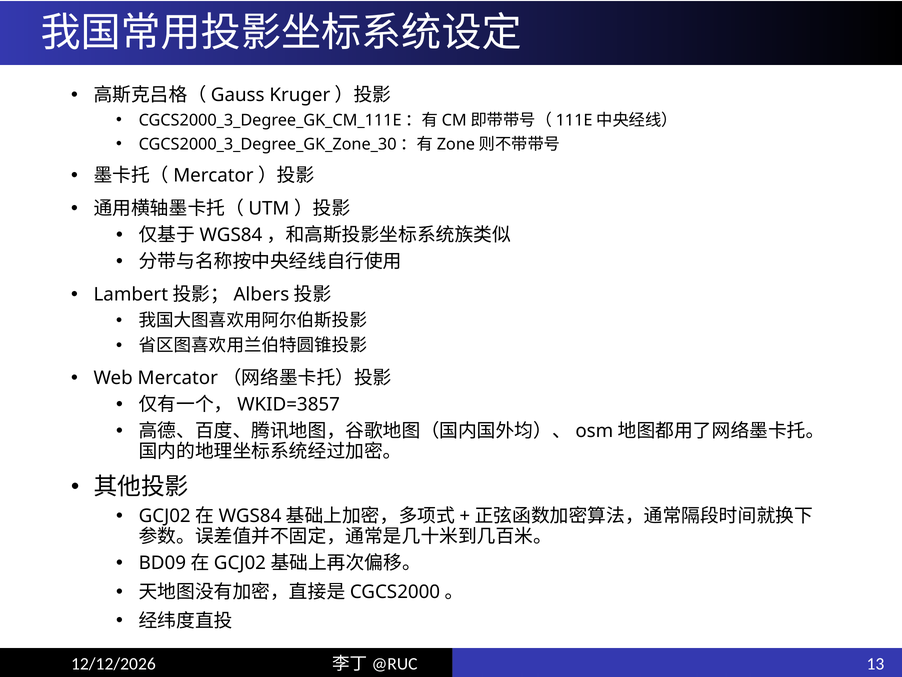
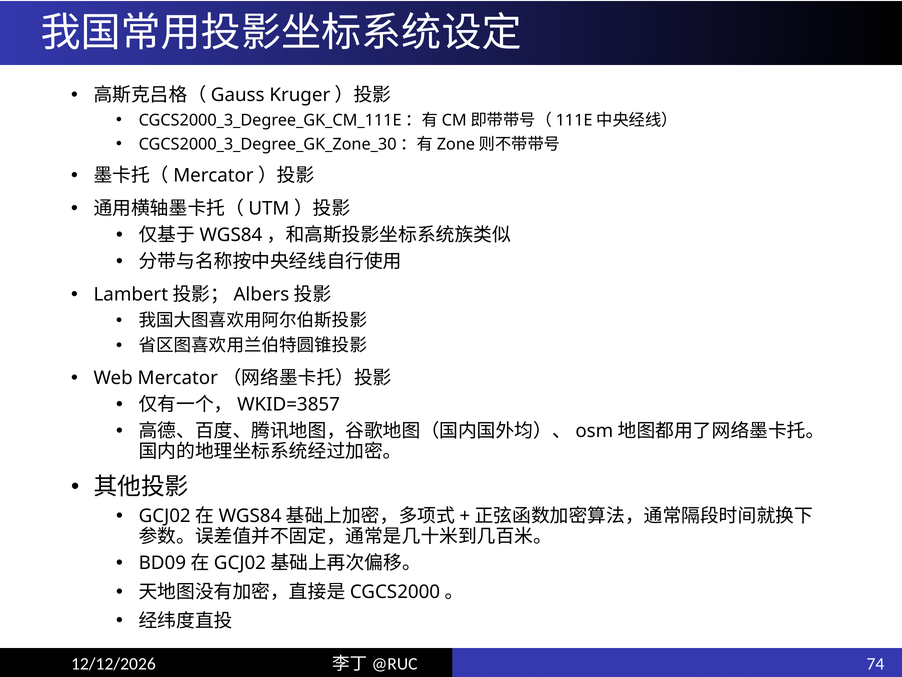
13: 13 -> 74
